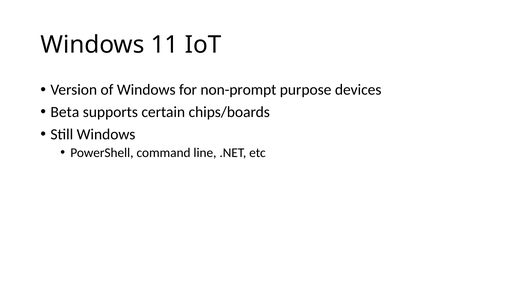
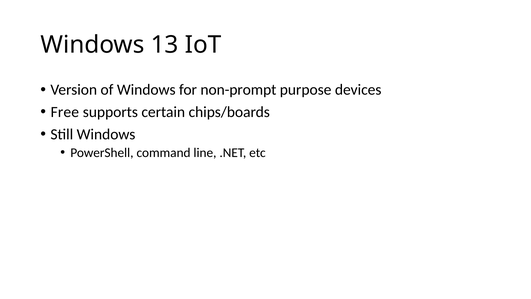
11: 11 -> 13
Beta: Beta -> Free
